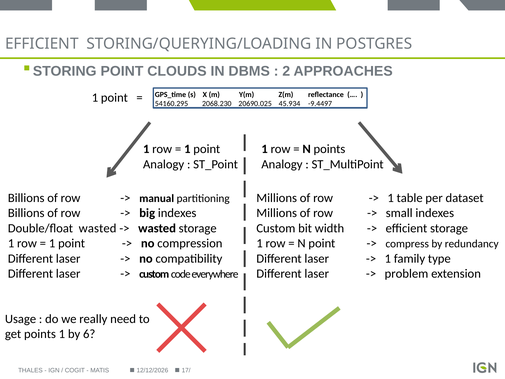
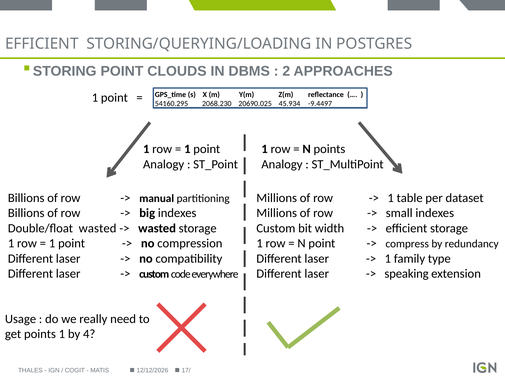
problem: problem -> speaking
6: 6 -> 4
